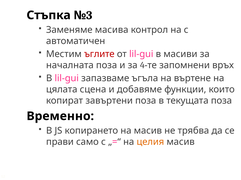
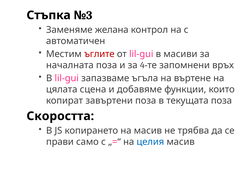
масива: масива -> желана
Временно: Временно -> Скоростта
целия colour: orange -> blue
